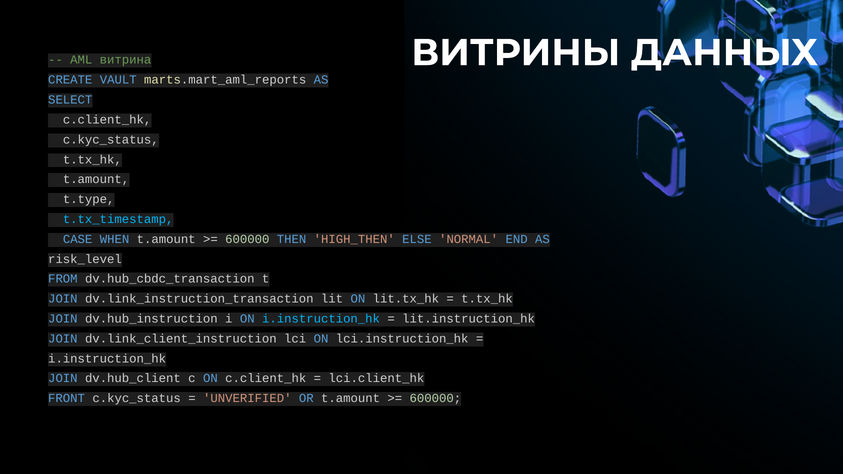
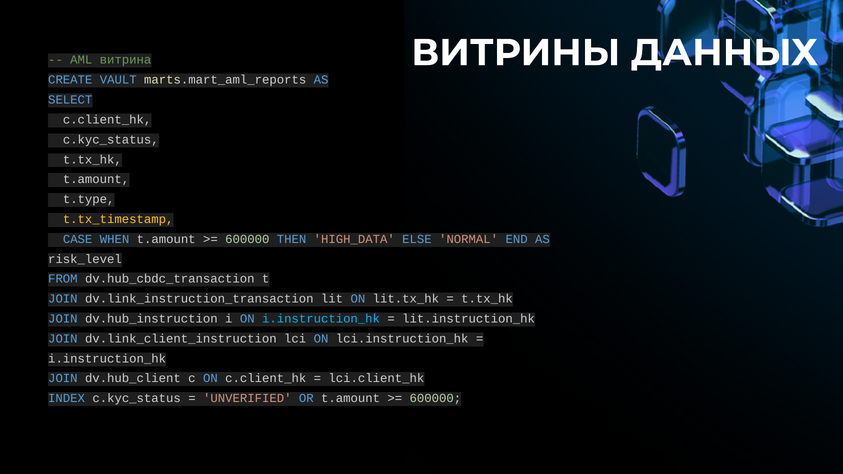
t.tx_timestamp colour: light blue -> yellow
HIGH_THEN: HIGH_THEN -> HIGH_DATA
FRONT: FRONT -> INDEX
